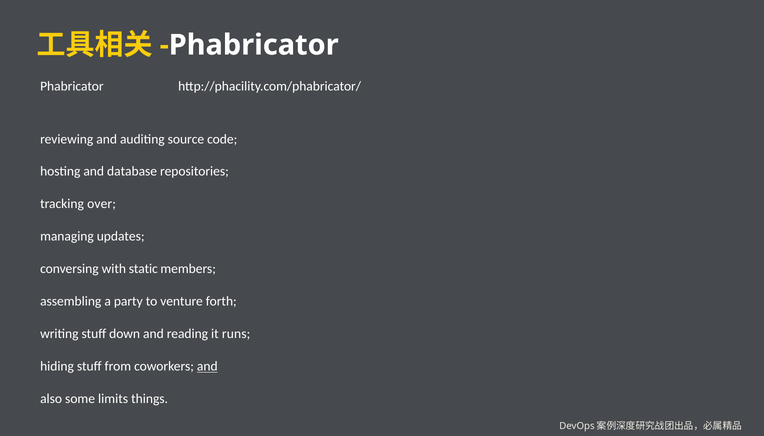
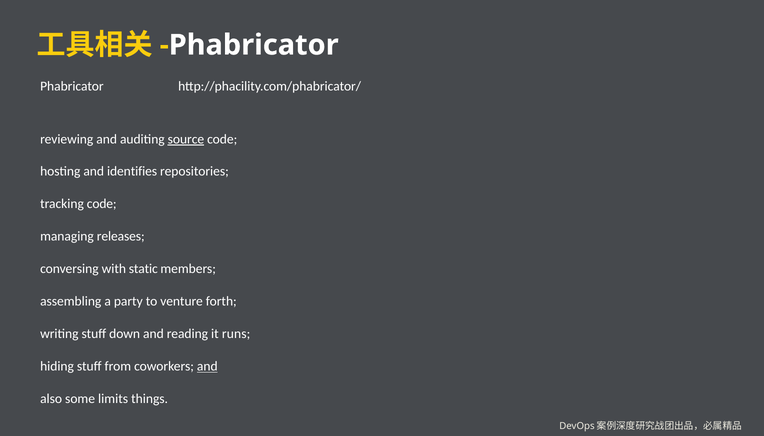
source underline: none -> present
database: database -> identifies
tracking over: over -> code
updates: updates -> releases
